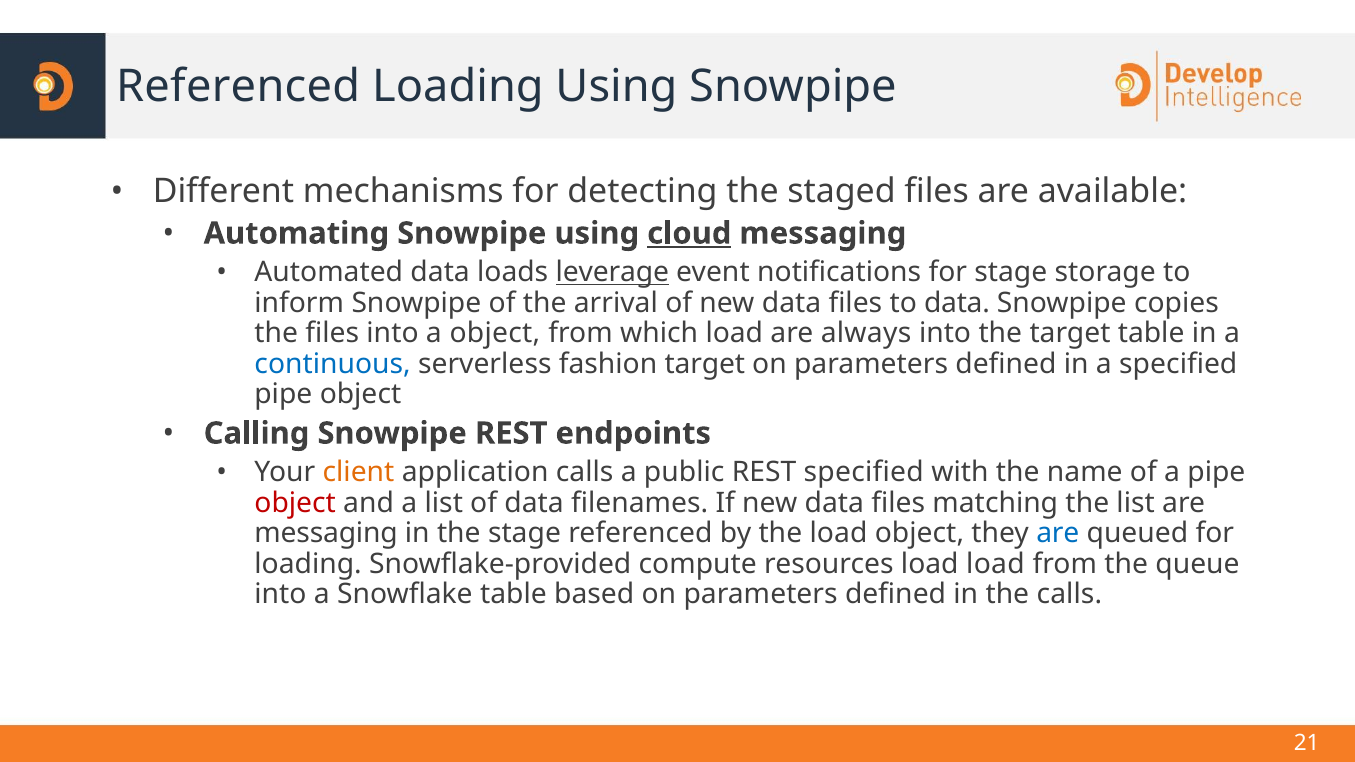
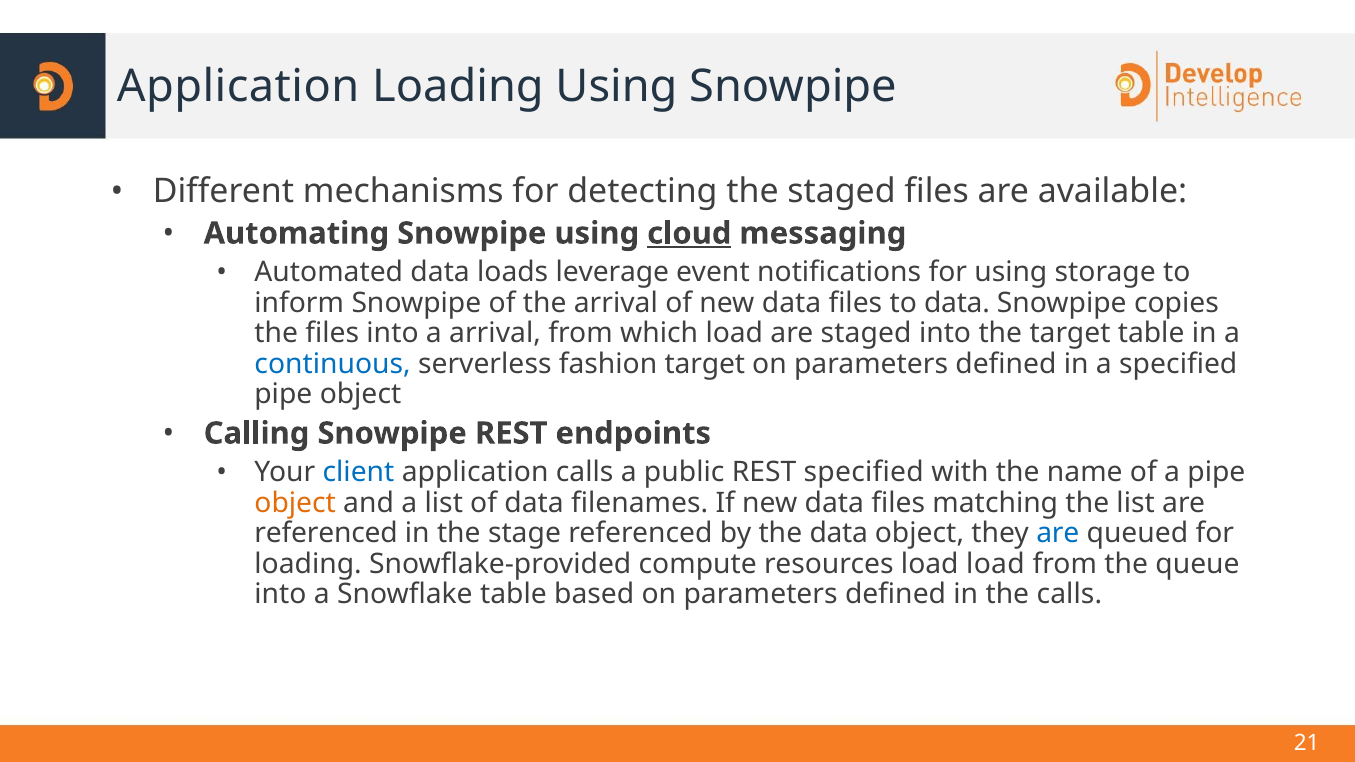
Referenced at (238, 86): Referenced -> Application
leverage underline: present -> none
for stage: stage -> using
a object: object -> arrival
are always: always -> staged
client colour: orange -> blue
object at (295, 503) colour: red -> orange
messaging at (326, 534): messaging -> referenced
the load: load -> data
